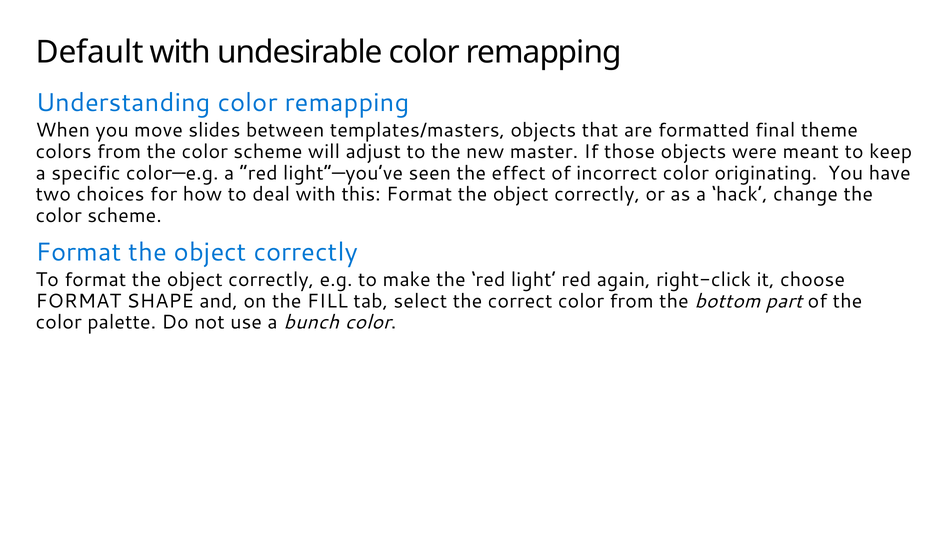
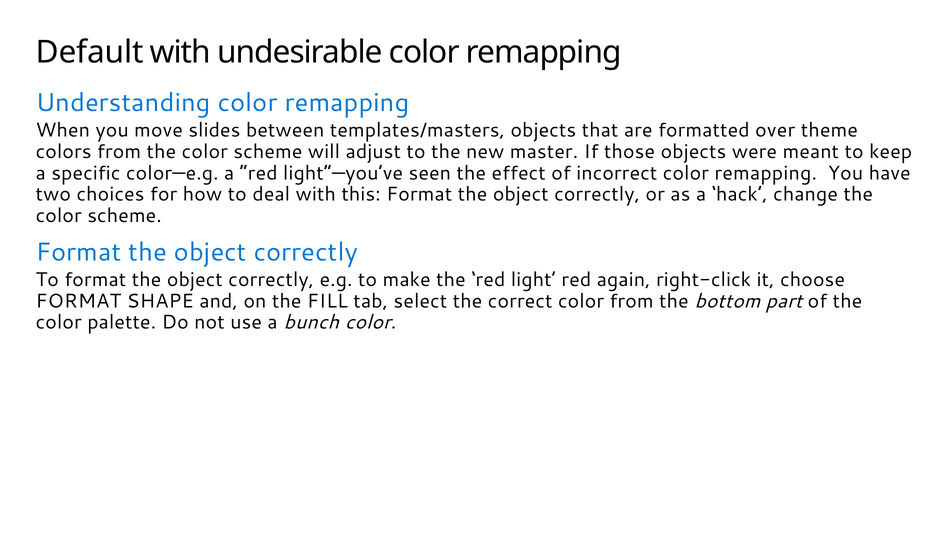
final: final -> over
incorrect color originating: originating -> remapping
